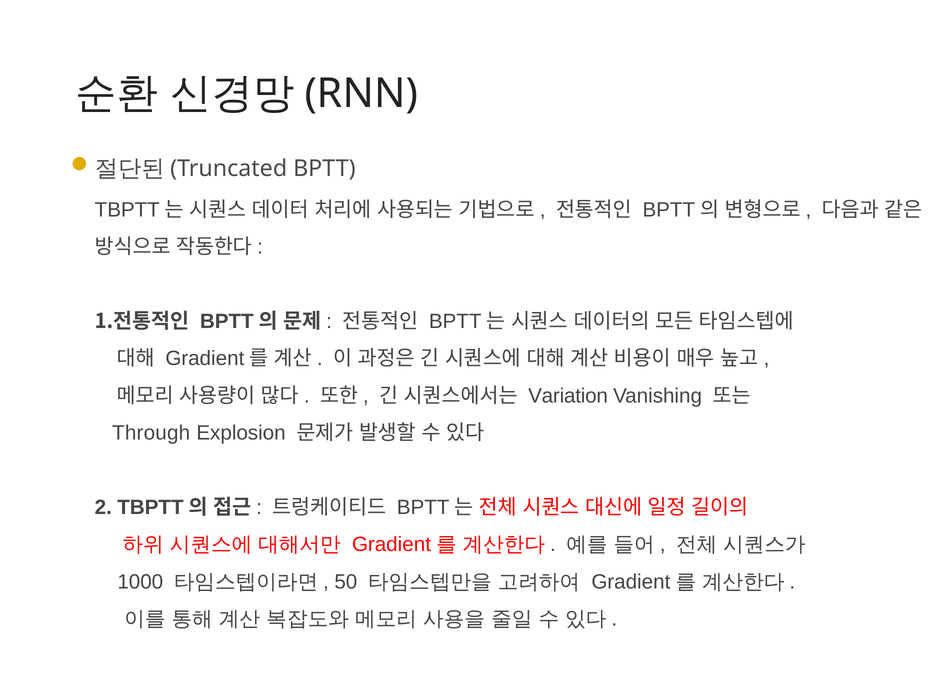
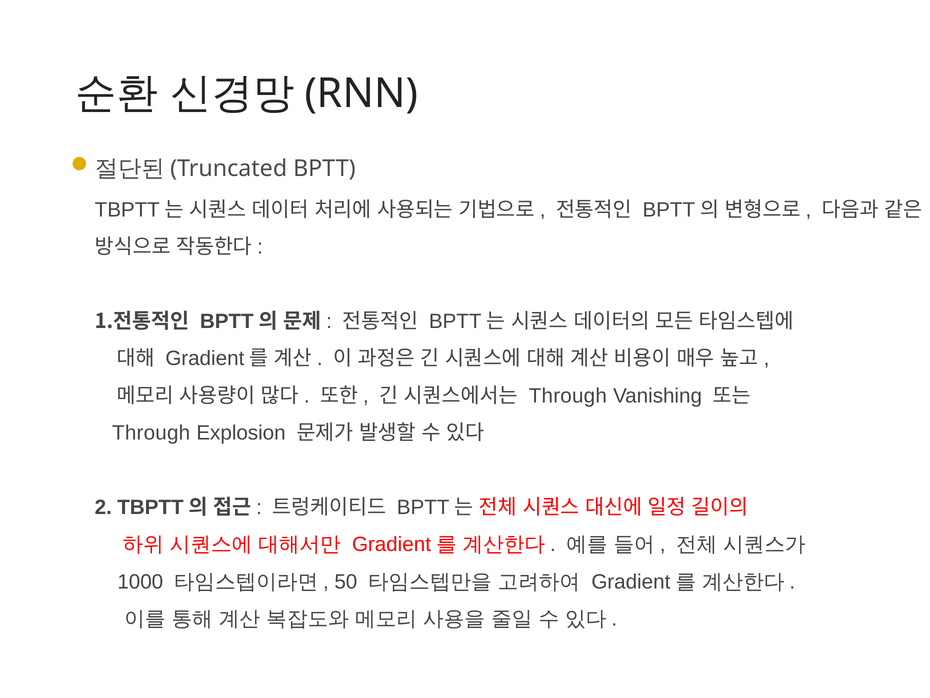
Variation at (568, 396): Variation -> Through
